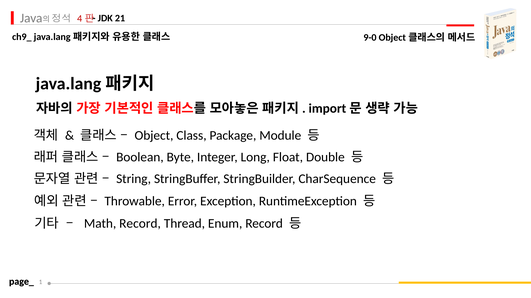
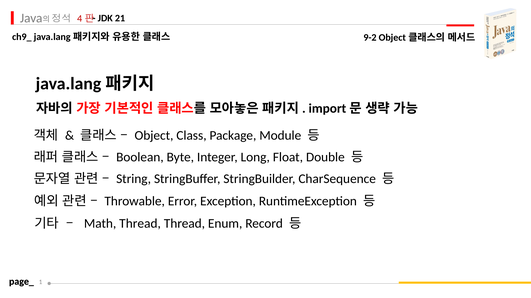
9-0: 9-0 -> 9-2
Math Record: Record -> Thread
